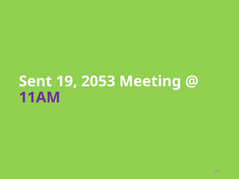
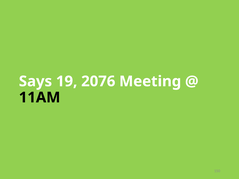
Sent: Sent -> Says
2053: 2053 -> 2076
11AM colour: purple -> black
